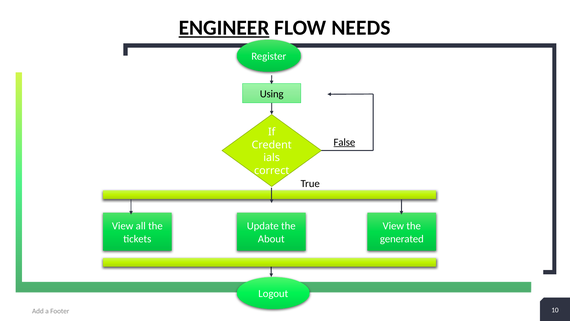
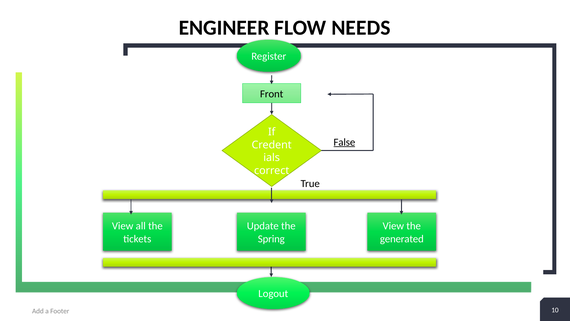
ENGINEER underline: present -> none
Using: Using -> Front
About: About -> Spring
